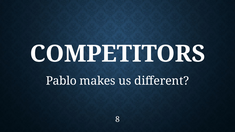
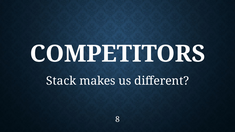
Pablo: Pablo -> Stack
